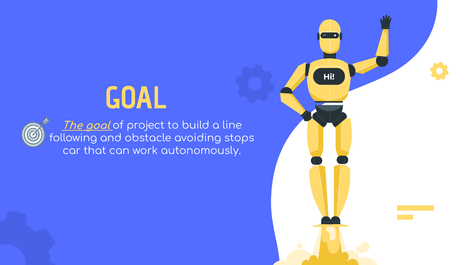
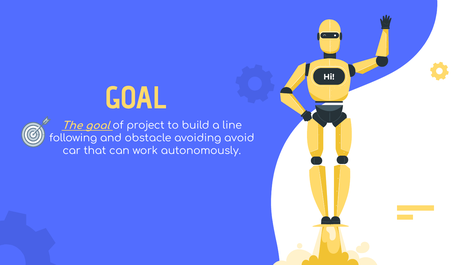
stops: stops -> avoid
